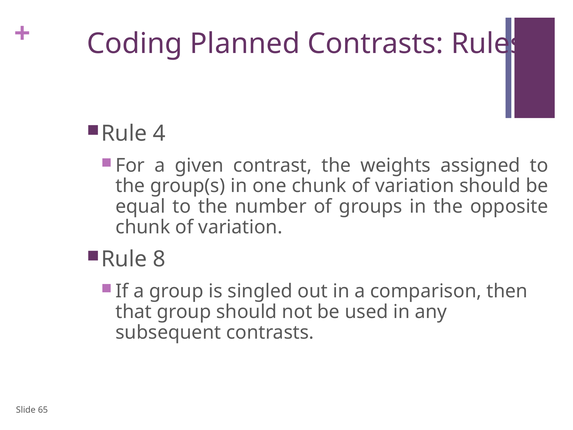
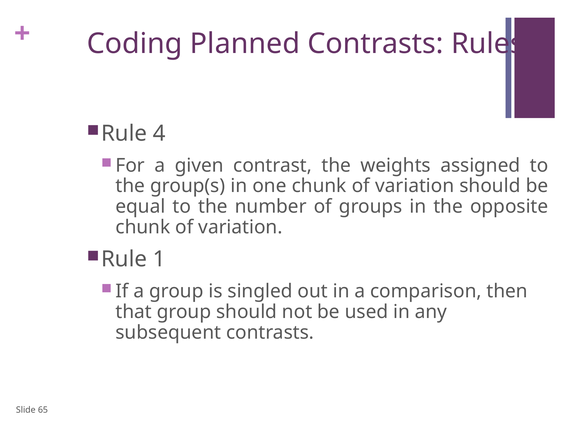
8: 8 -> 1
